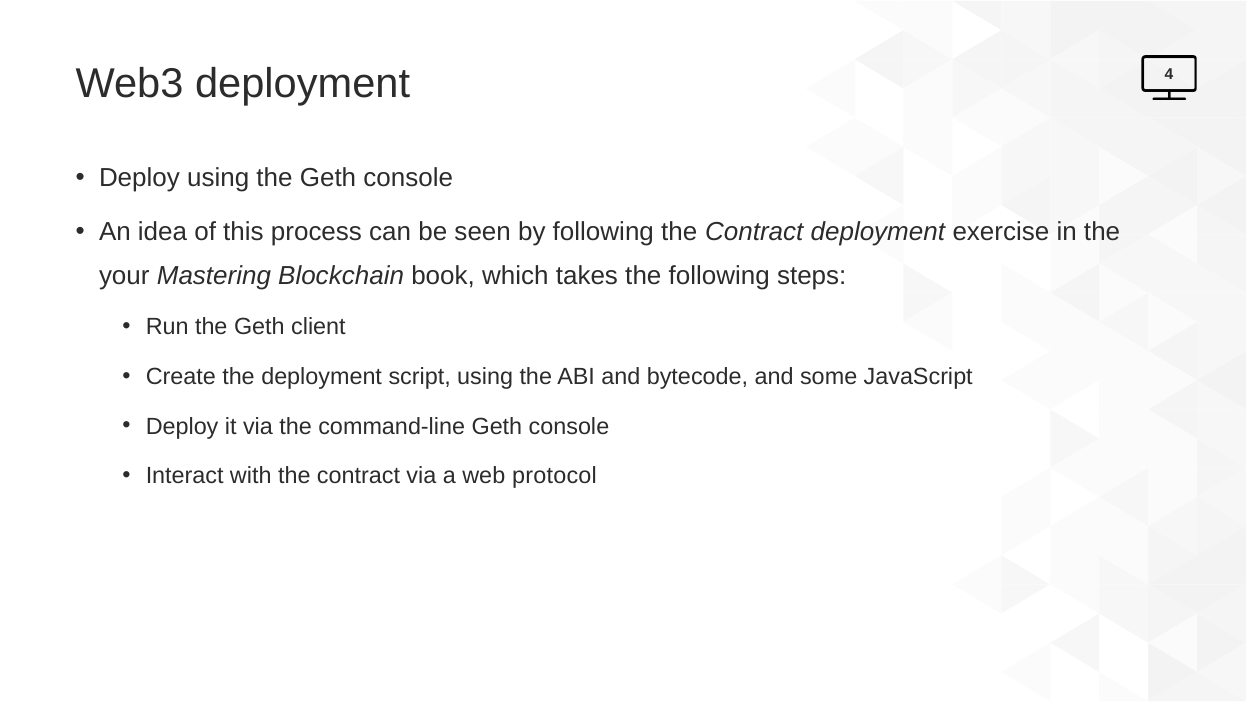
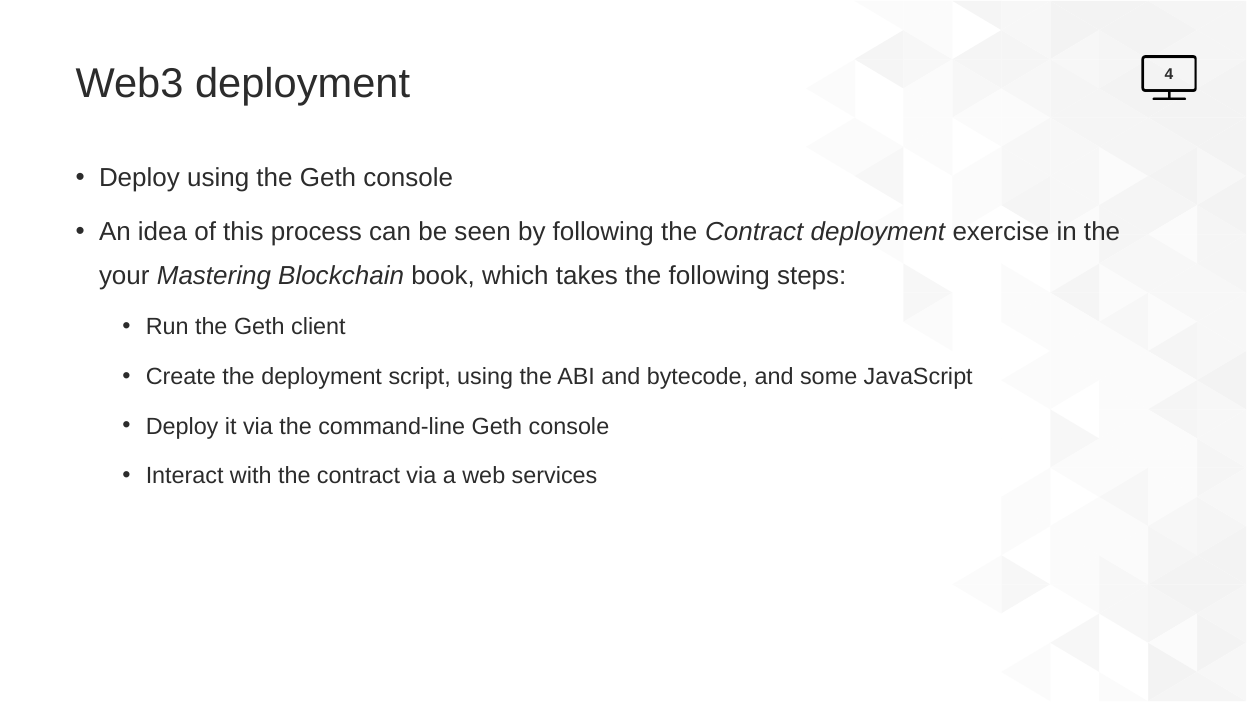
protocol: protocol -> services
